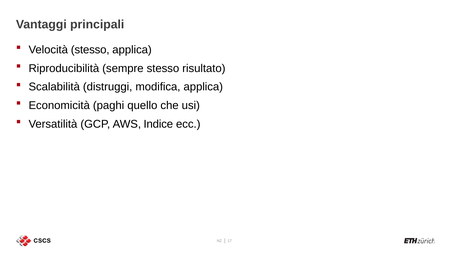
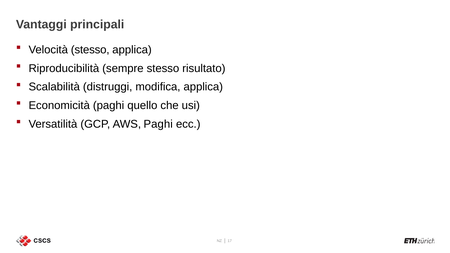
AWS Indice: Indice -> Paghi
